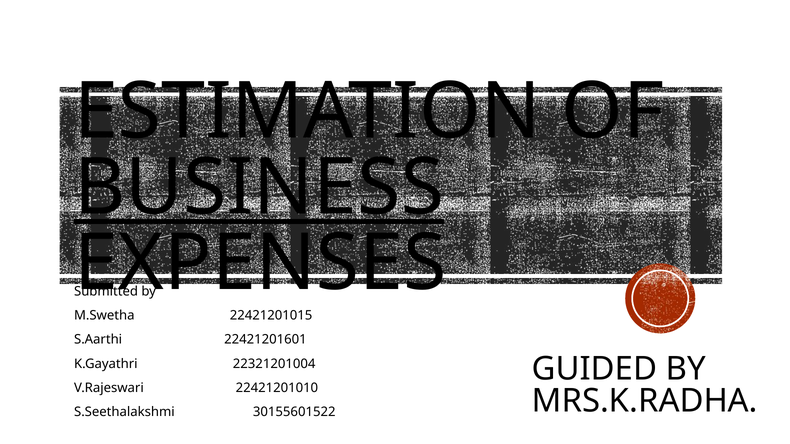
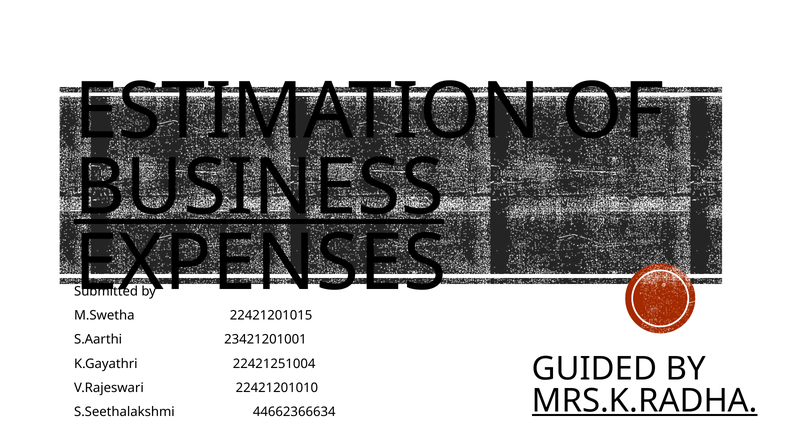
22421201601: 22421201601 -> 23421201001
22321201004: 22321201004 -> 22421251004
MRS.K.RADHA underline: none -> present
30155601522: 30155601522 -> 44662366634
